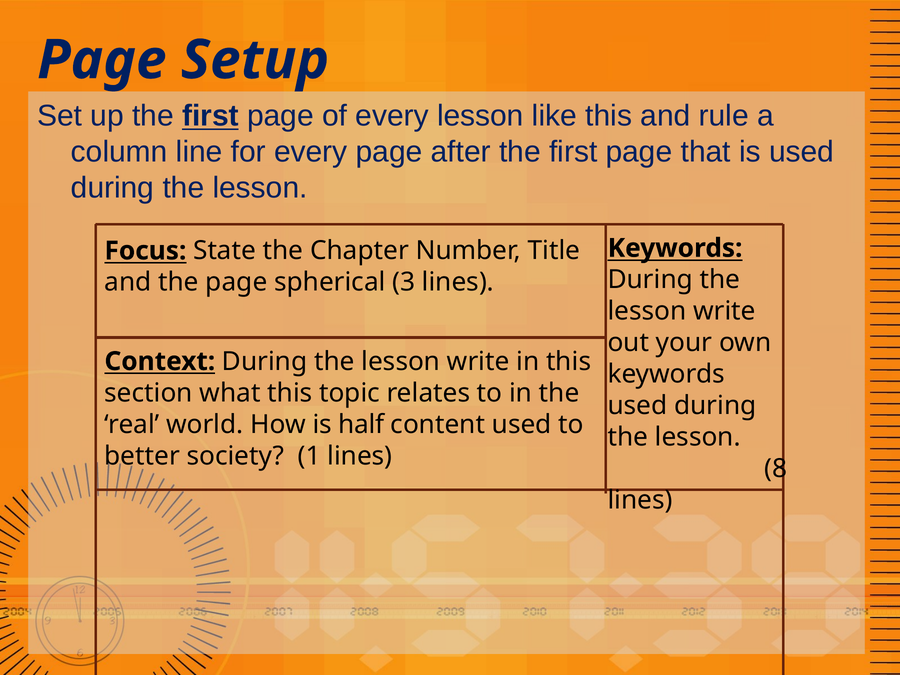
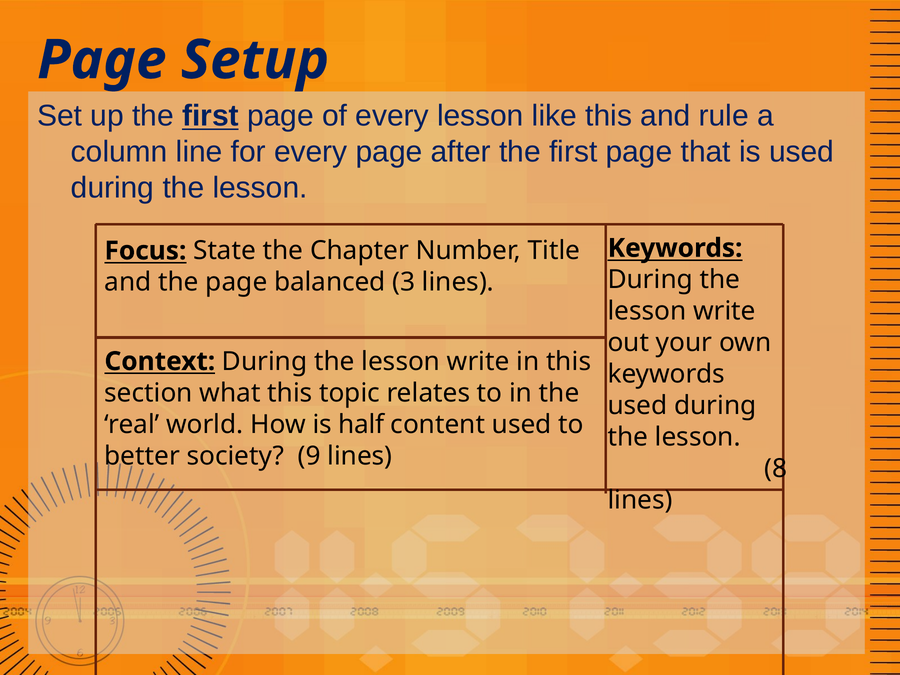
spherical: spherical -> balanced
1: 1 -> 9
